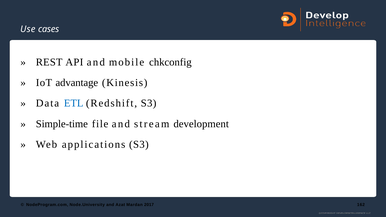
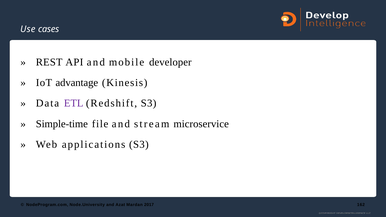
chkconfig: chkconfig -> developer
ETL colour: blue -> purple
development: development -> microservice
